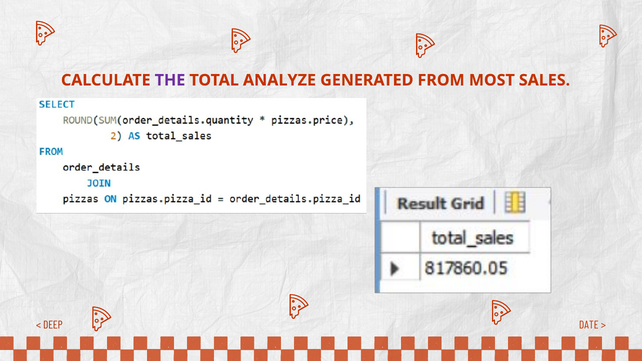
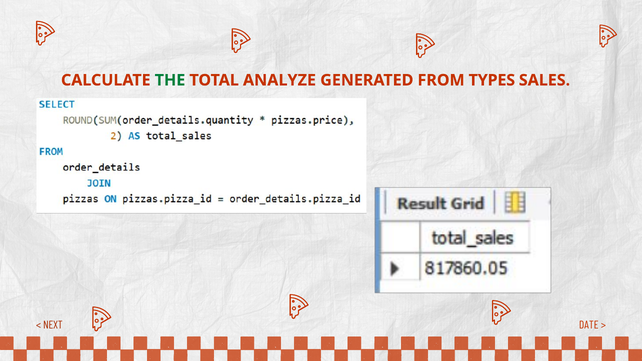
THE colour: purple -> green
MOST: MOST -> TYPES
DEEP: DEEP -> NEXT
